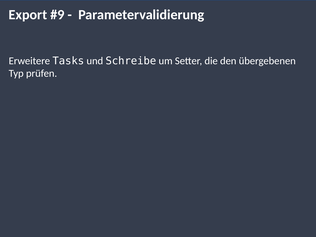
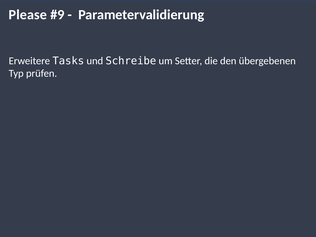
Export: Export -> Please
